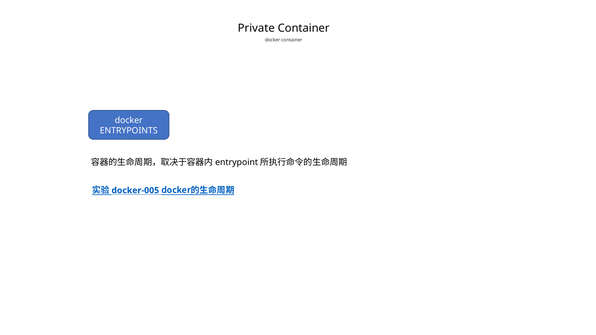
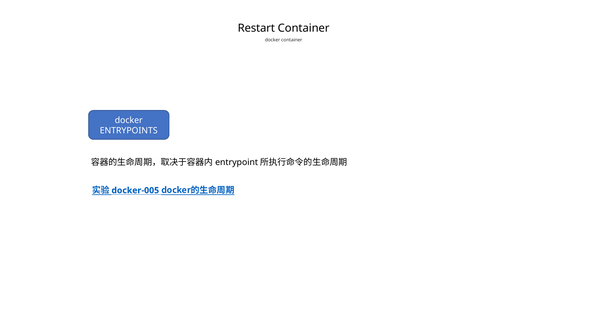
Private: Private -> Restart
